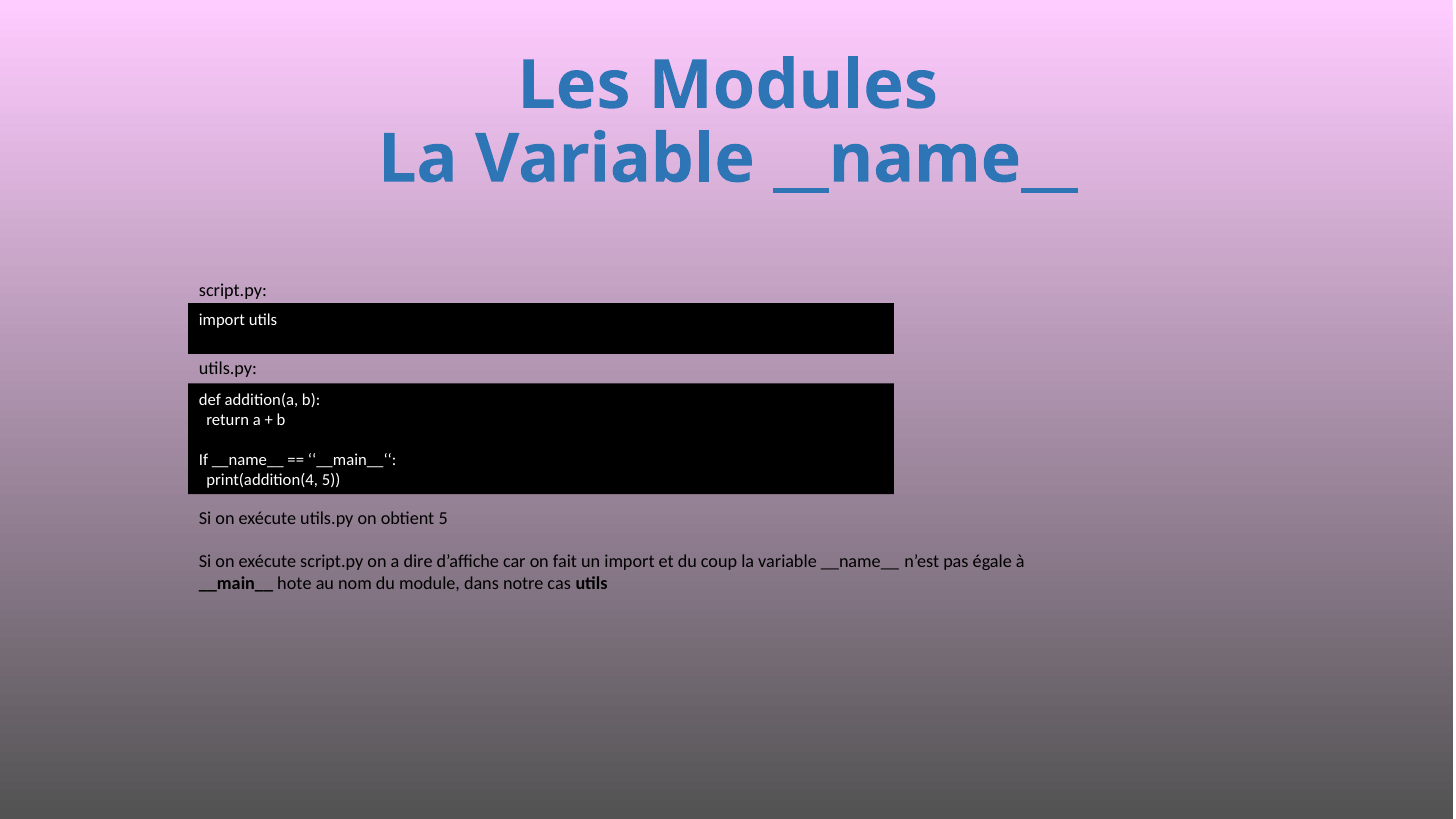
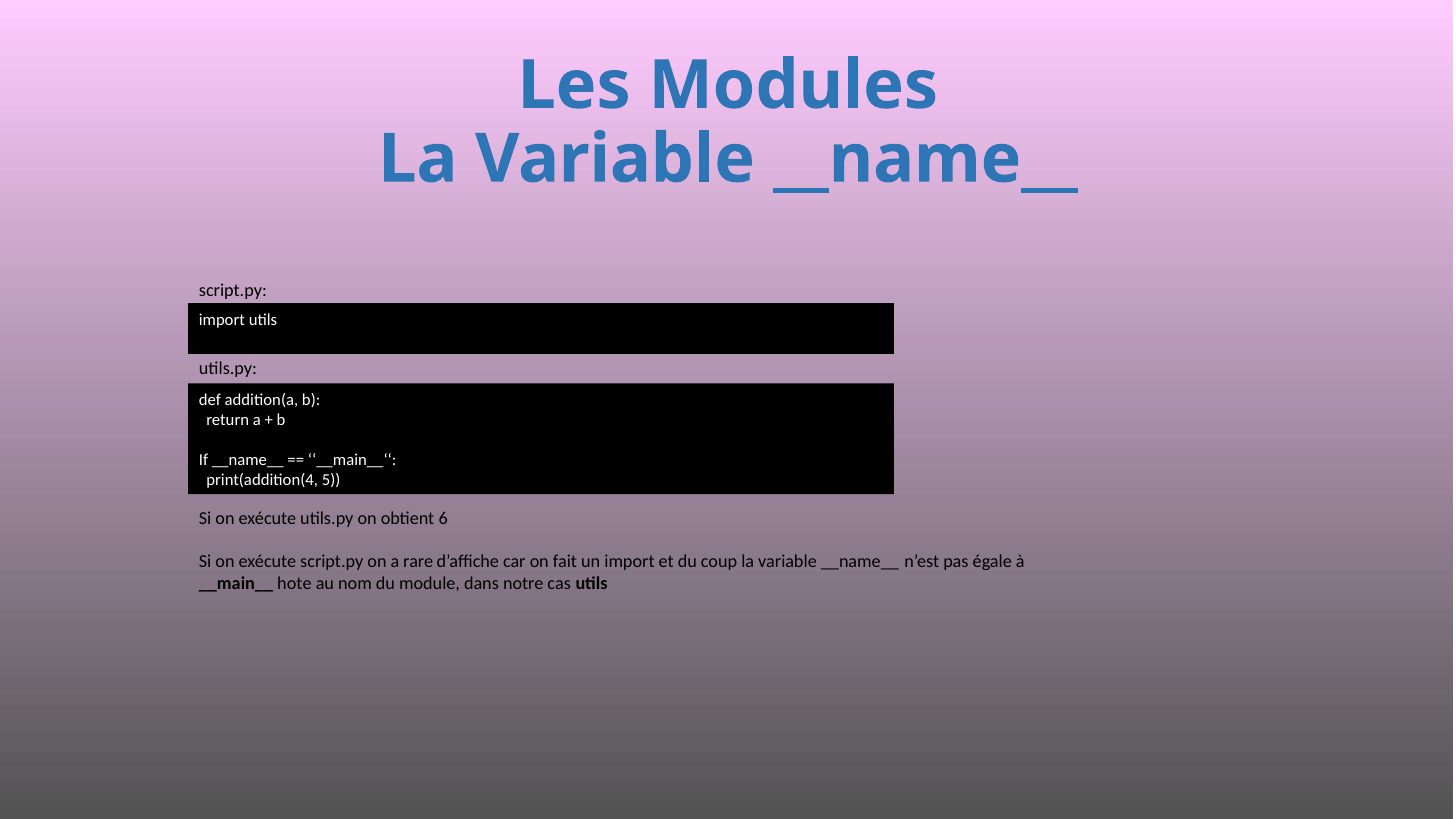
obtient 5: 5 -> 6
dire: dire -> rare
